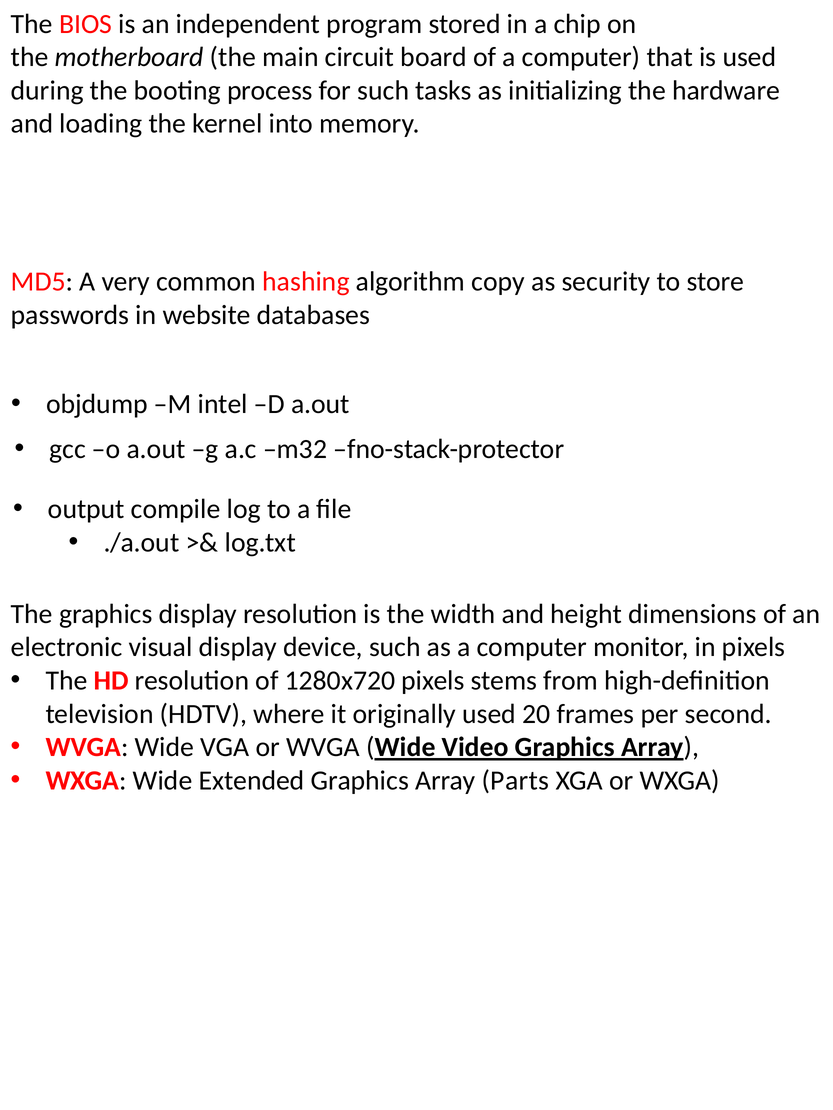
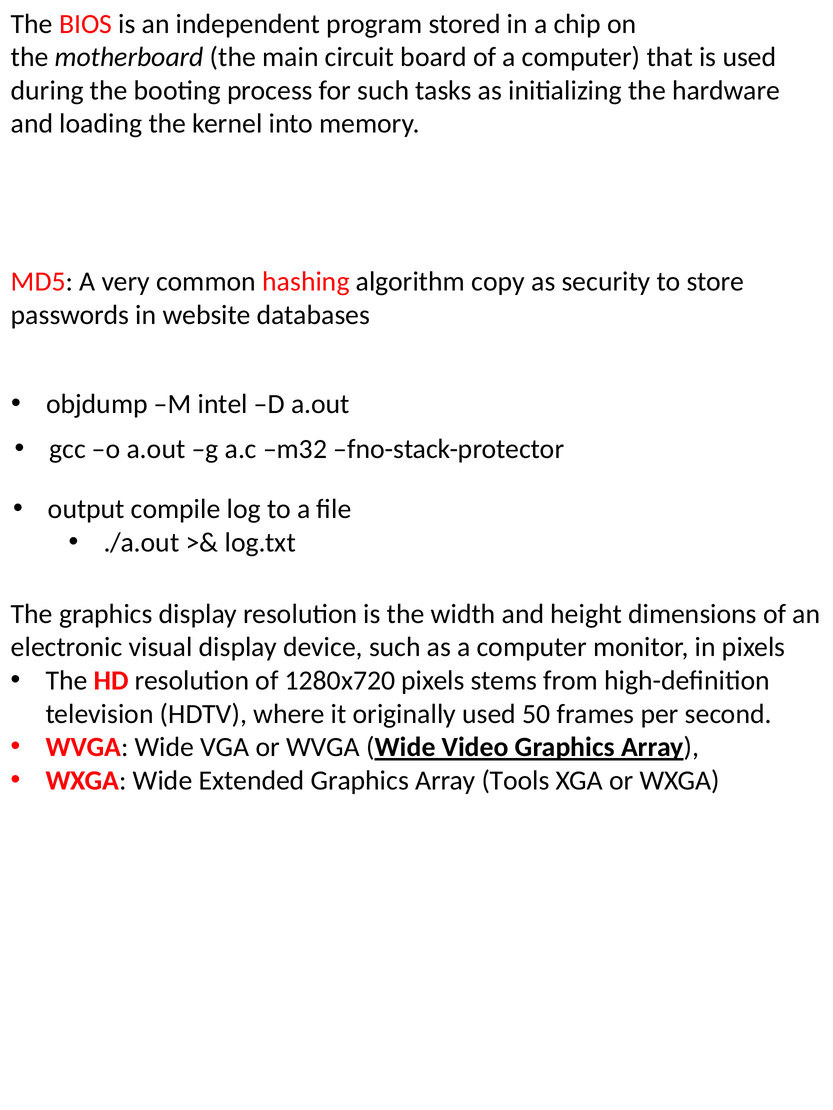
20: 20 -> 50
Parts: Parts -> Tools
